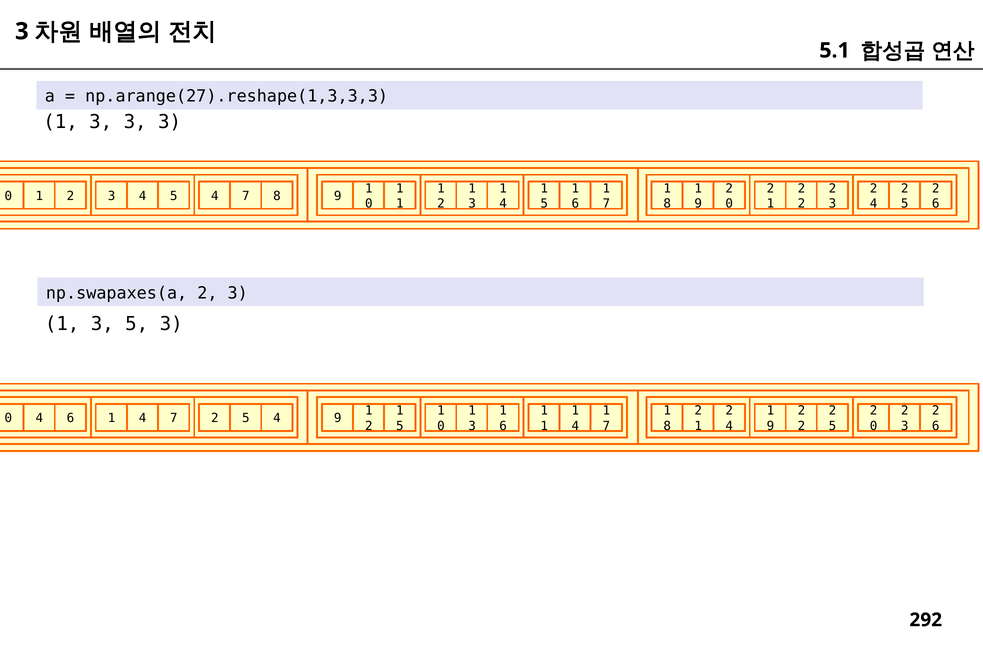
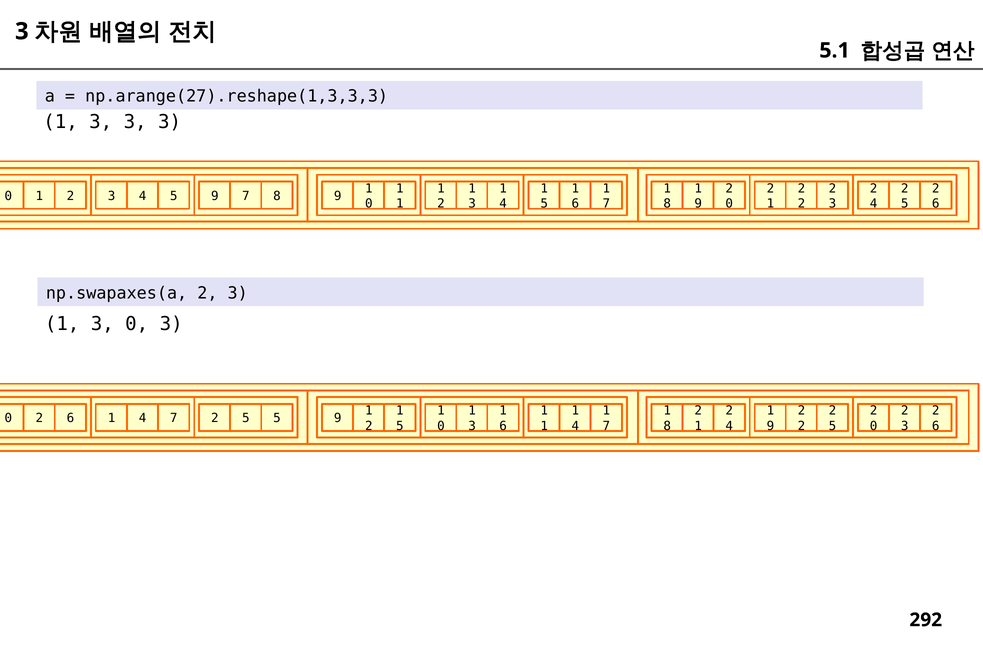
4 5 4: 4 -> 9
1 3 5: 5 -> 0
4 at (39, 418): 4 -> 2
2 5 4: 4 -> 5
